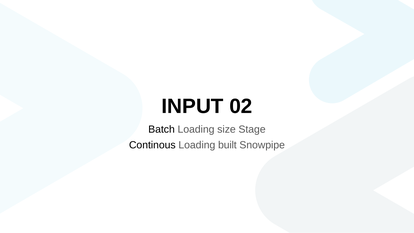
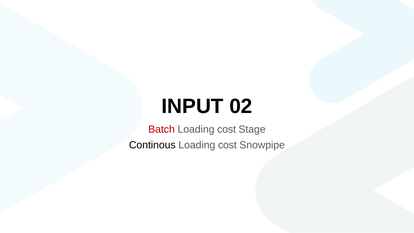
Batch colour: black -> red
size at (227, 129): size -> cost
built at (227, 145): built -> cost
